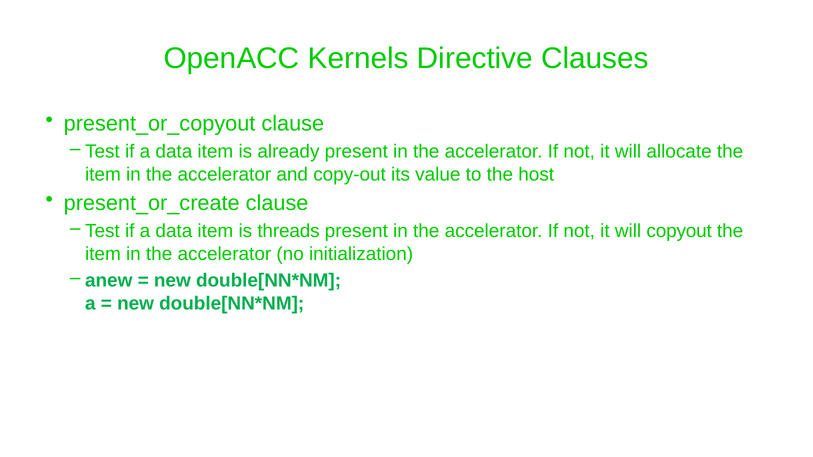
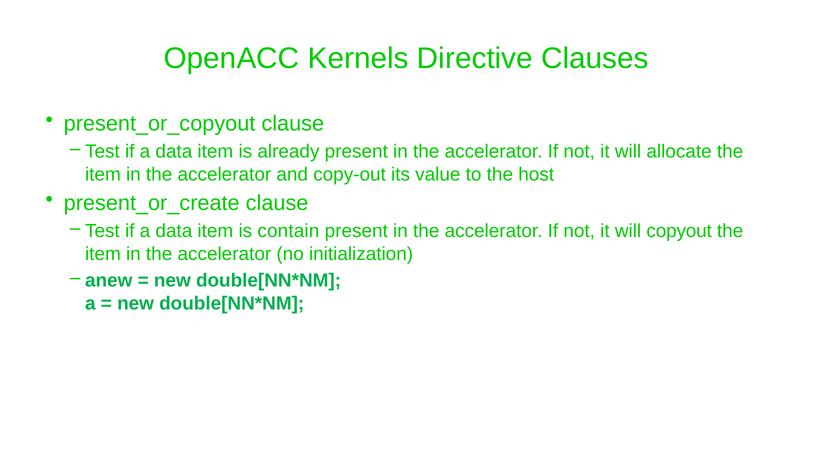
threads: threads -> contain
